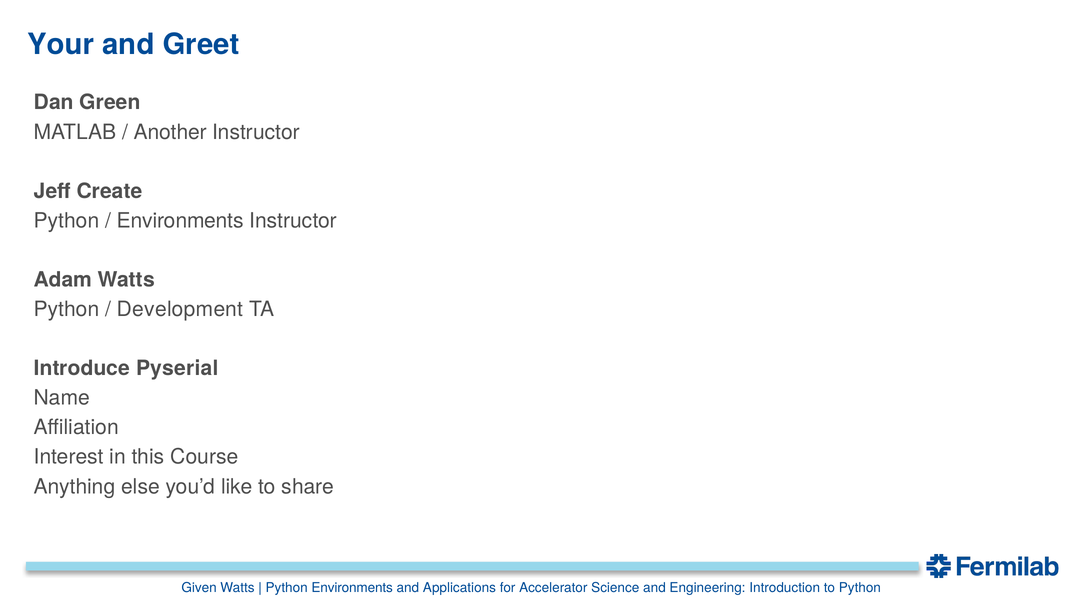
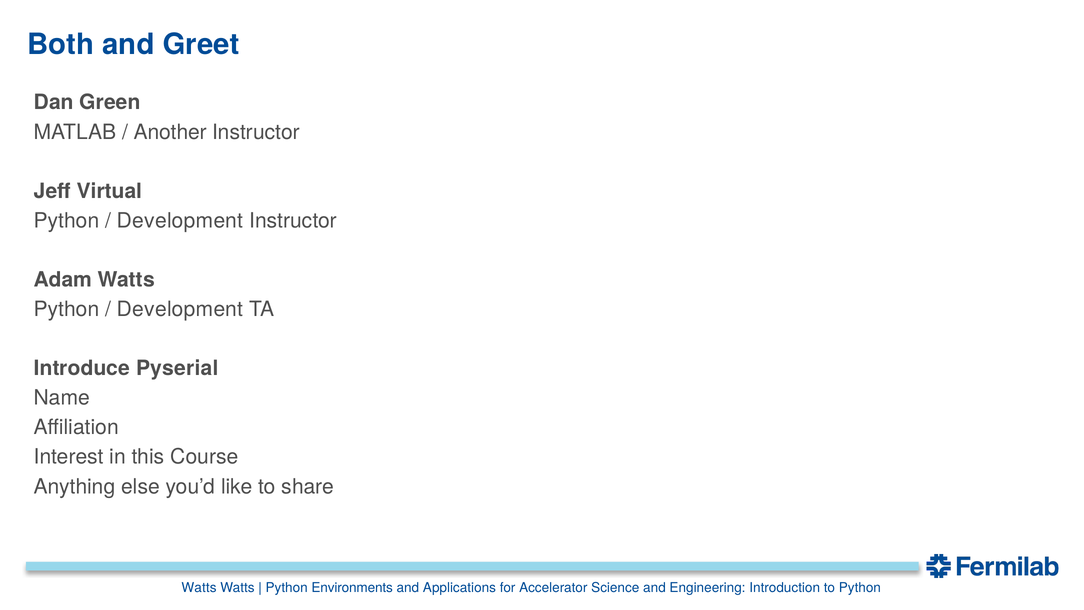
Your: Your -> Both
Create: Create -> Virtual
Environments at (180, 221): Environments -> Development
Given at (199, 587): Given -> Watts
